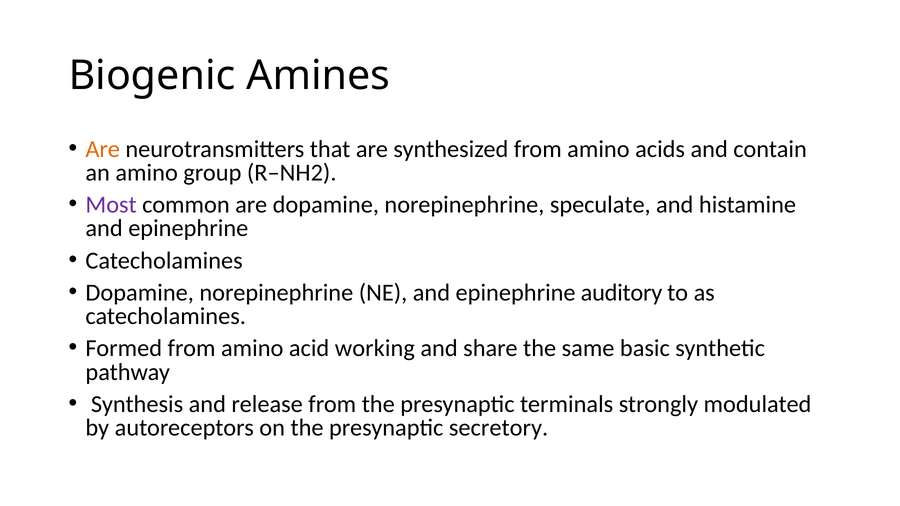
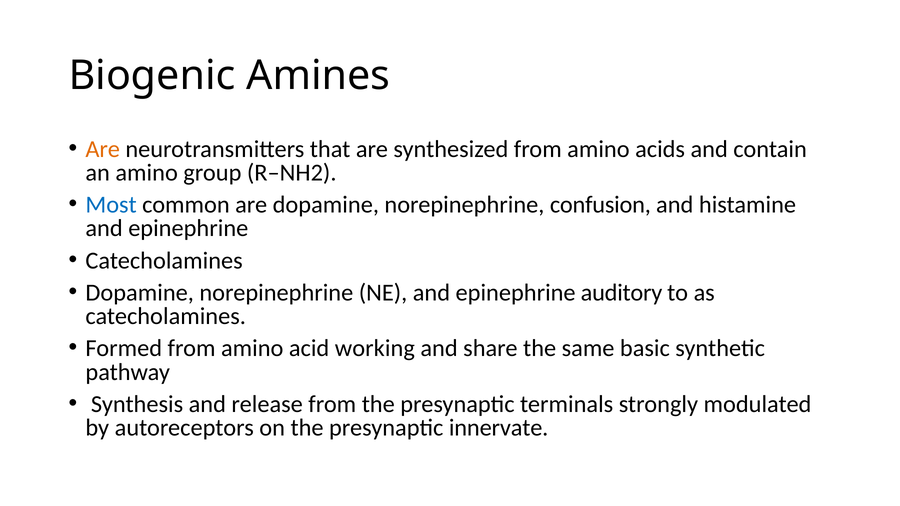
Most colour: purple -> blue
speculate: speculate -> confusion
secretory: secretory -> innervate
